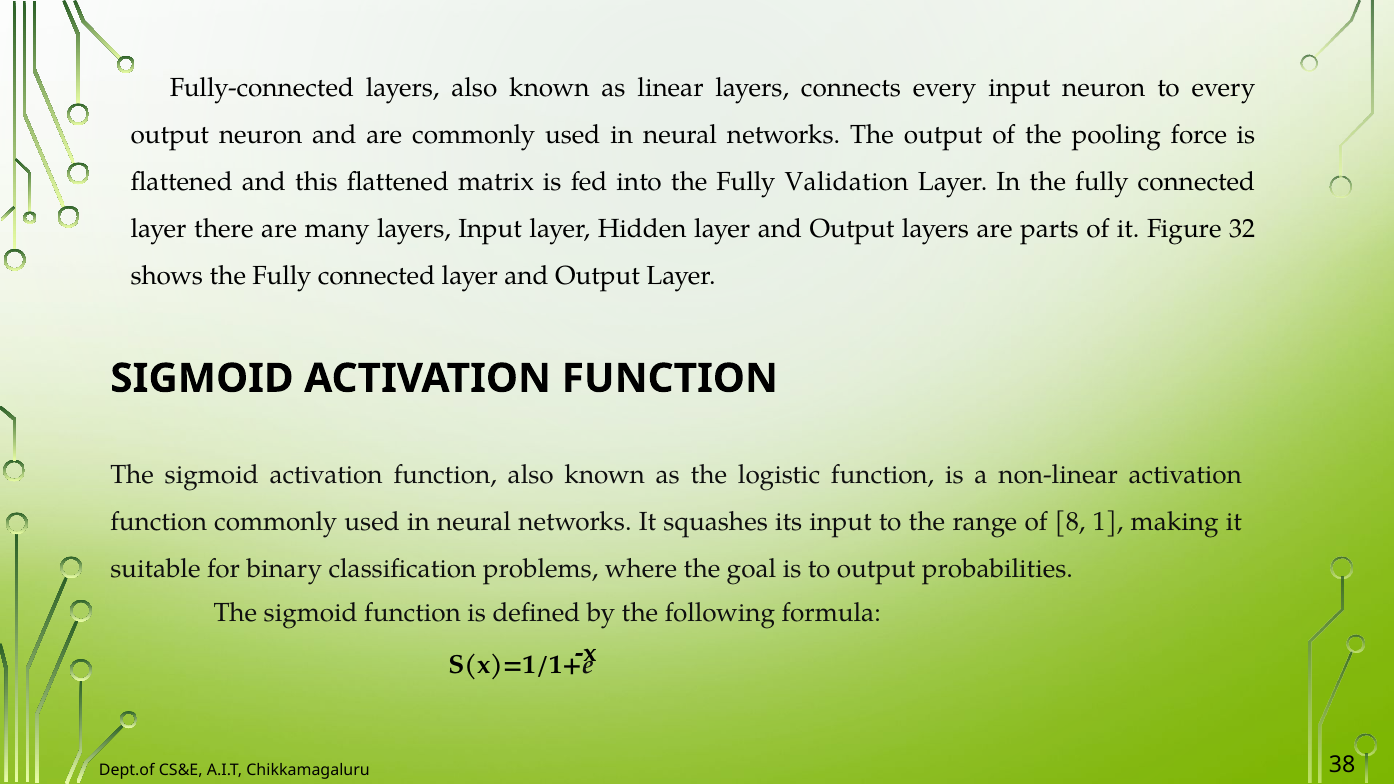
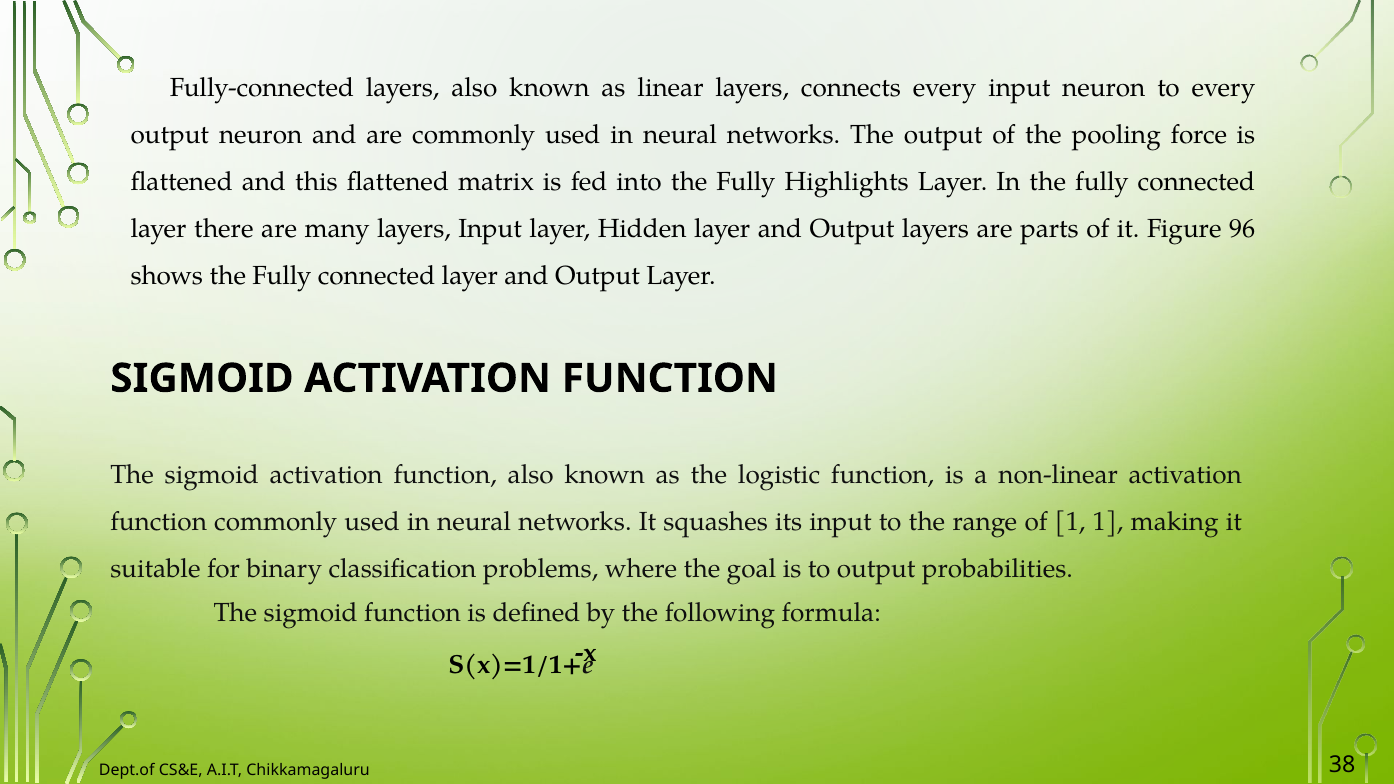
Validation: Validation -> Highlights
32: 32 -> 96
of 8: 8 -> 1
